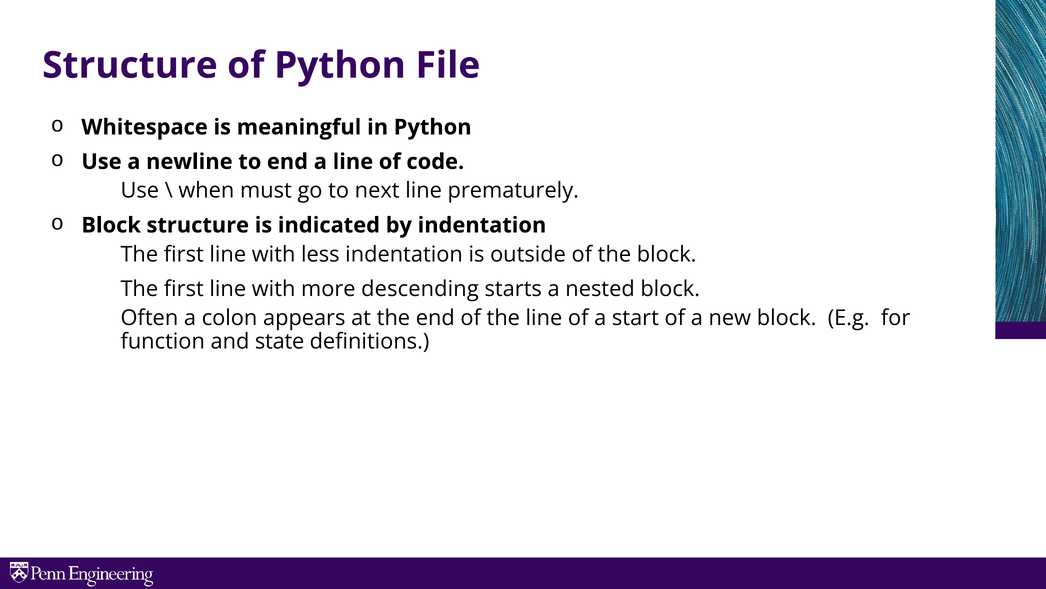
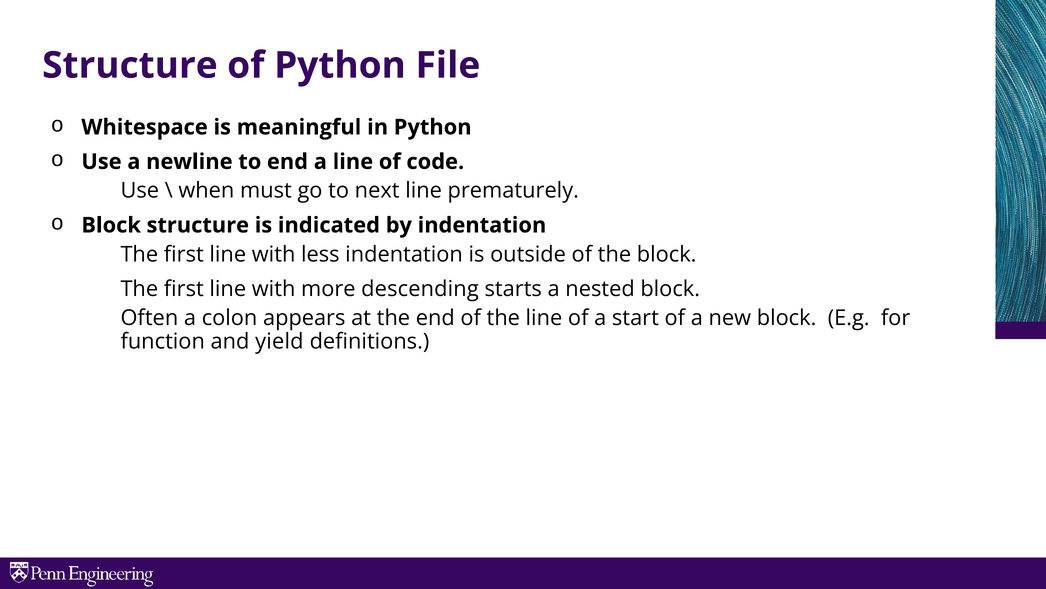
state: state -> yield
